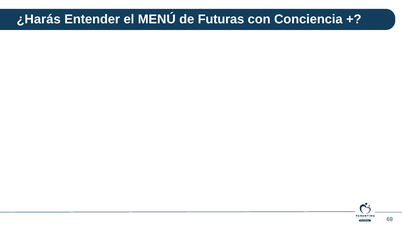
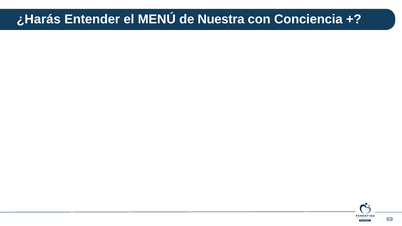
Futuras: Futuras -> Nuestra
